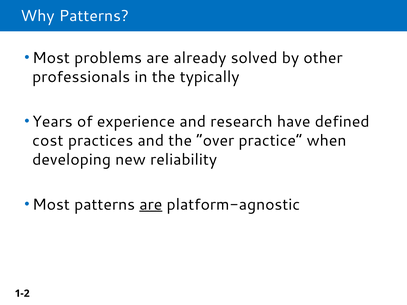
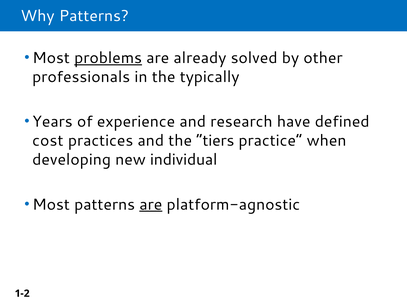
problems underline: none -> present
over: over -> tiers
reliability: reliability -> individual
